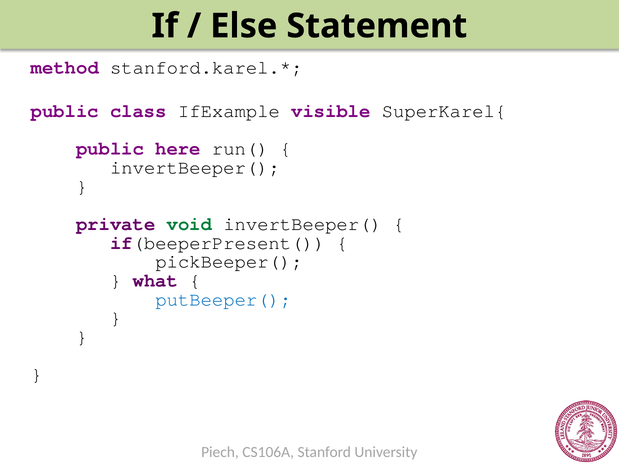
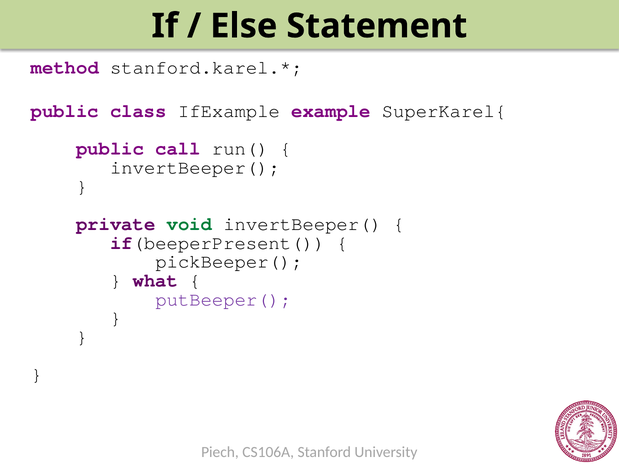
visible: visible -> example
here: here -> call
putBeeper( colour: blue -> purple
